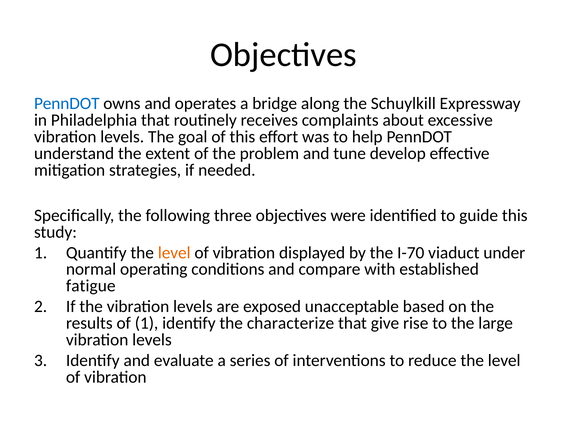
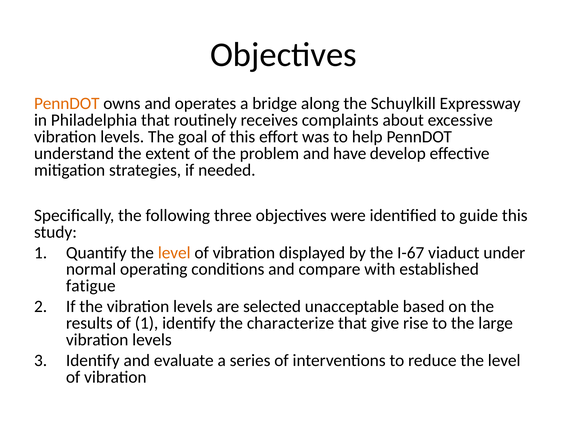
PennDOT at (67, 104) colour: blue -> orange
tune: tune -> have
I-70: I-70 -> I-67
exposed: exposed -> selected
